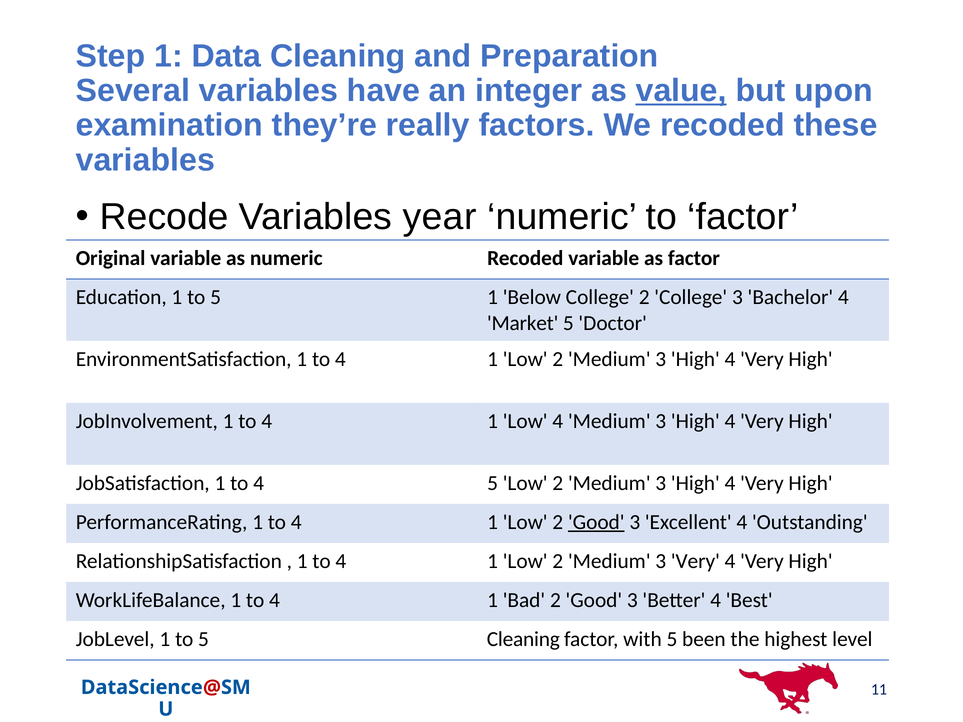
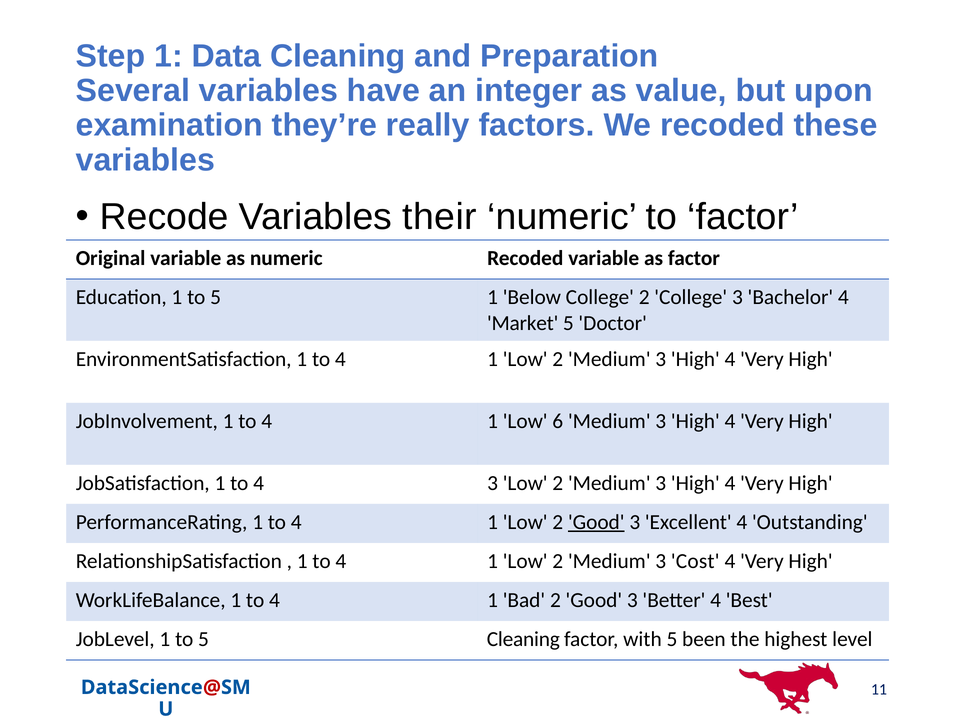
value underline: present -> none
year: year -> their
Low 4: 4 -> 6
4 5: 5 -> 3
3 Very: Very -> Cost
